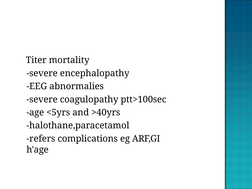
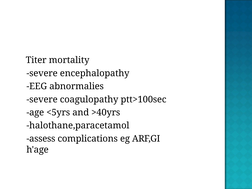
refers: refers -> assess
